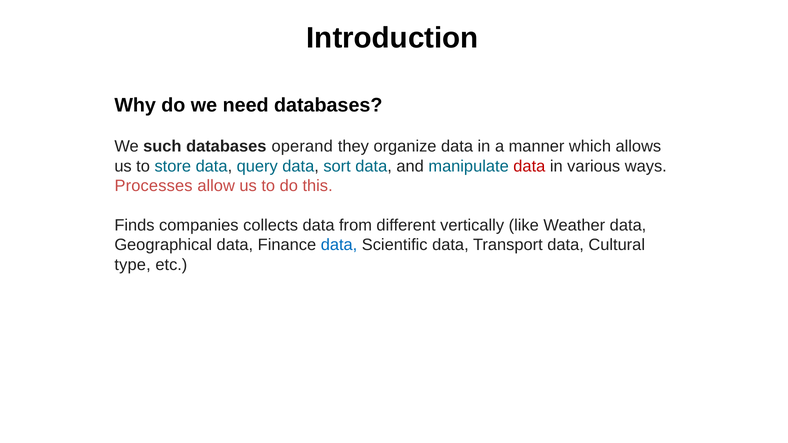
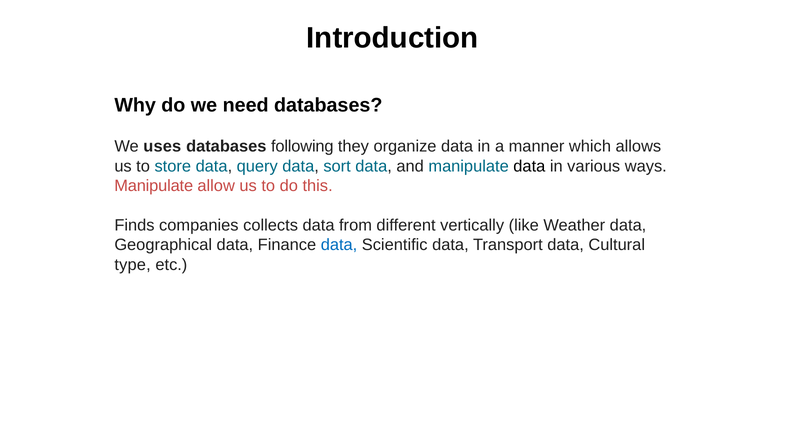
such: such -> uses
operand: operand -> following
data at (529, 166) colour: red -> black
Processes at (154, 186): Processes -> Manipulate
